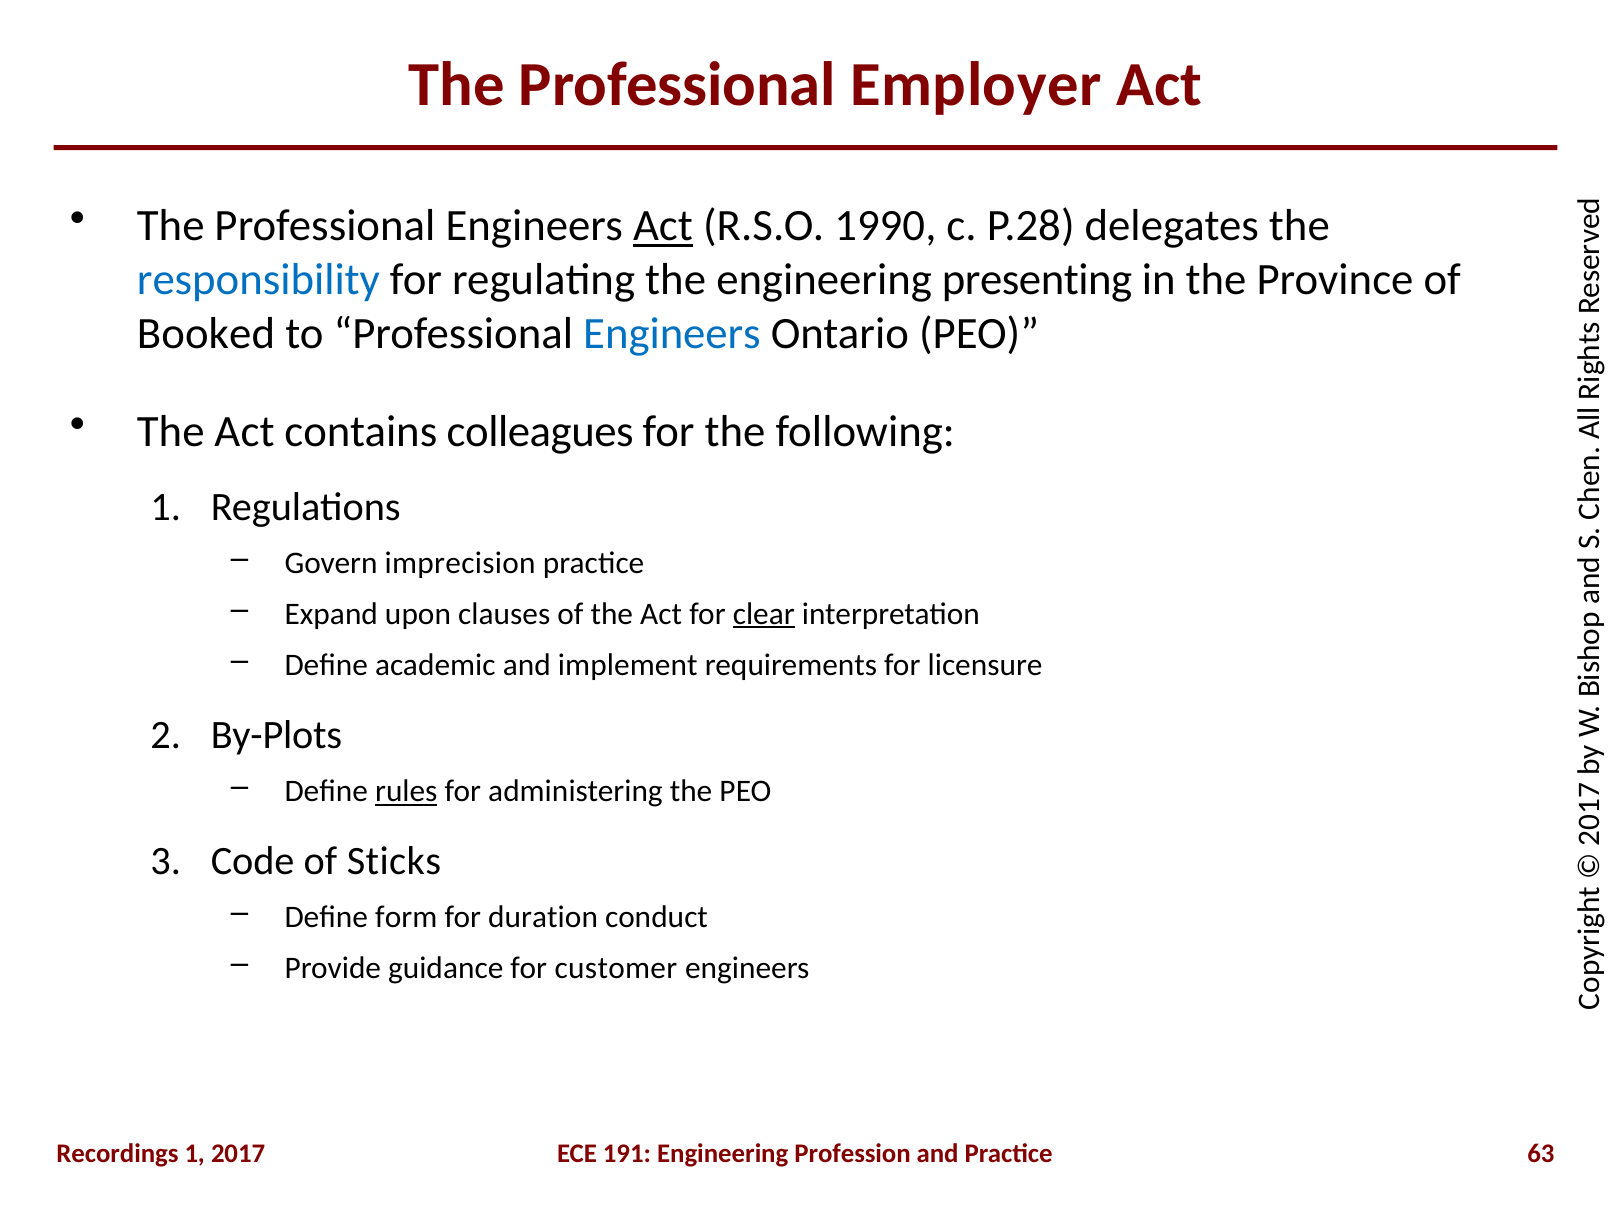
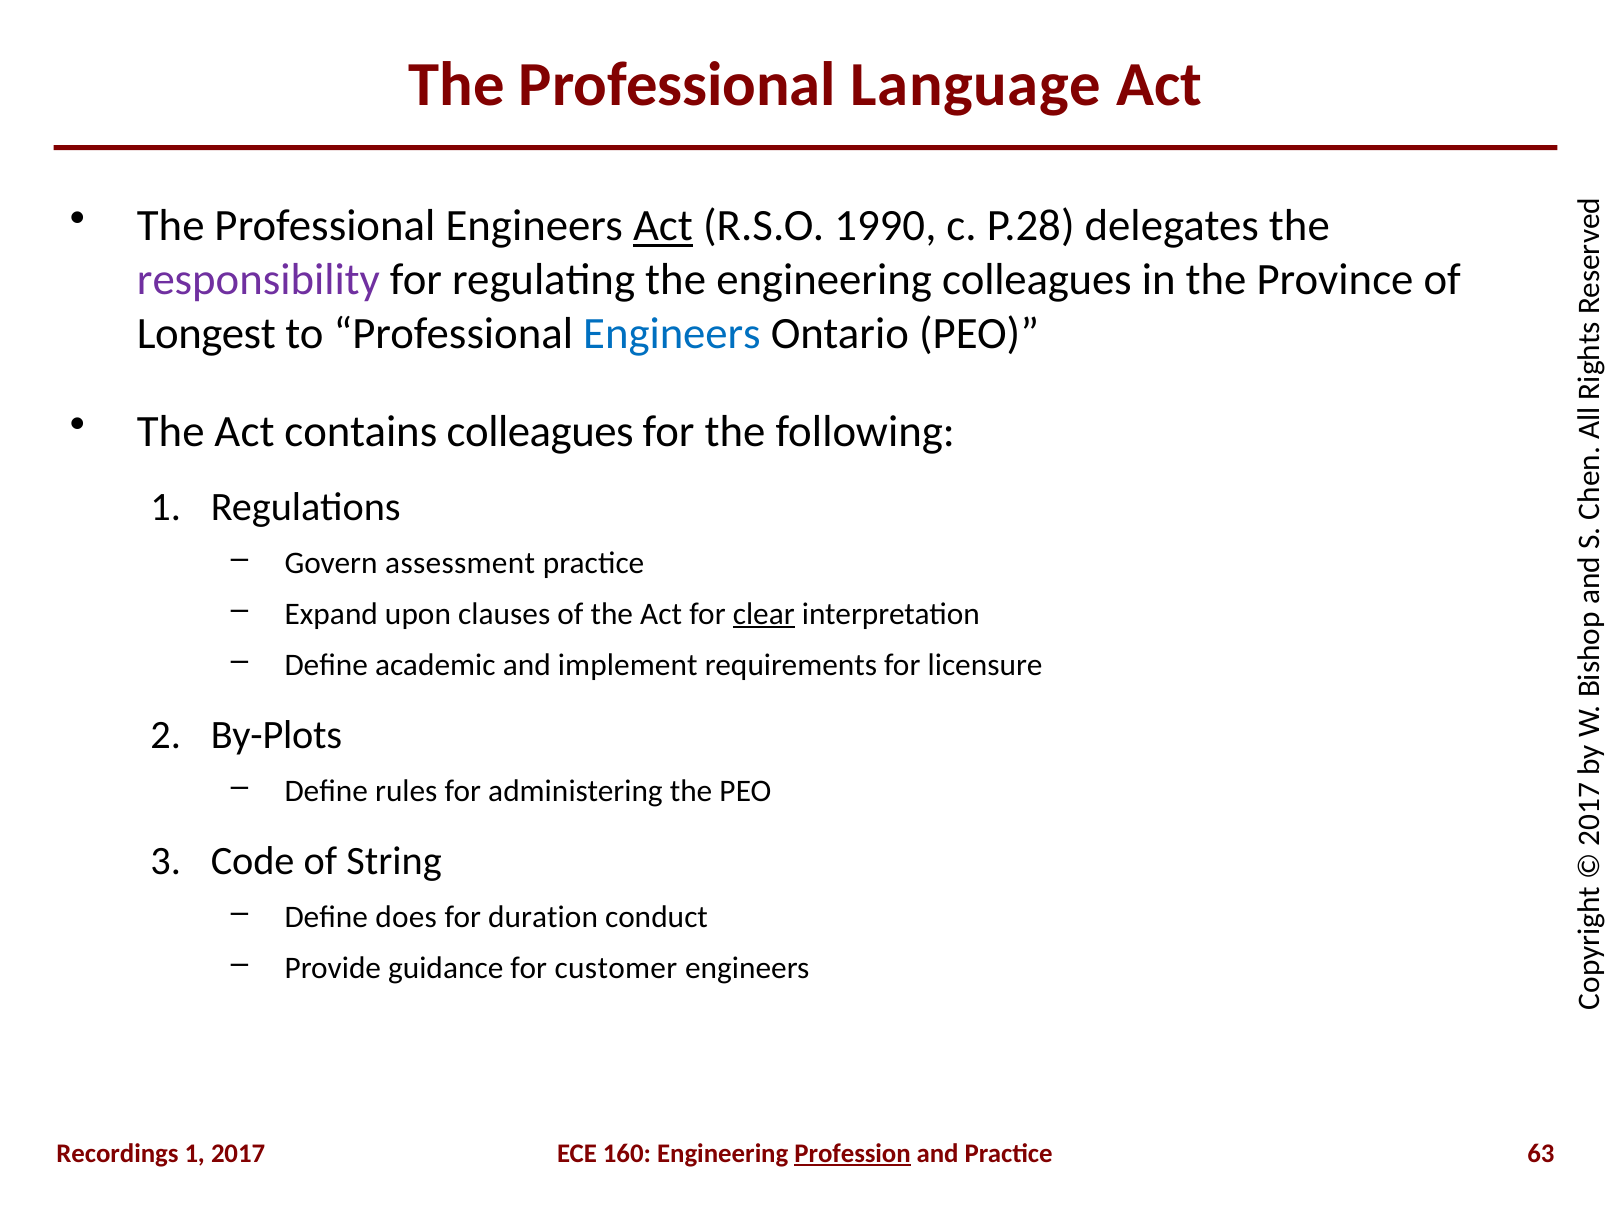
Employer: Employer -> Language
responsibility colour: blue -> purple
engineering presenting: presenting -> colleagues
Booked: Booked -> Longest
imprecision: imprecision -> assessment
rules underline: present -> none
Sticks: Sticks -> String
form: form -> does
191: 191 -> 160
Profession underline: none -> present
